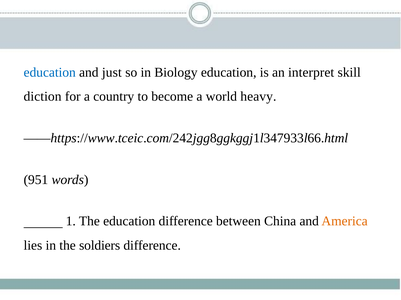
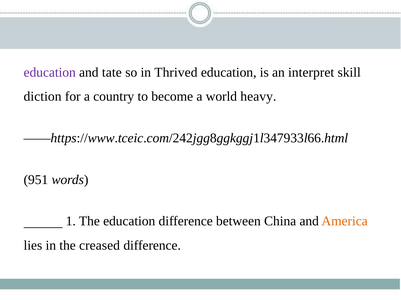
education at (50, 72) colour: blue -> purple
just: just -> tate
Biology: Biology -> Thrived
soldiers: soldiers -> creased
